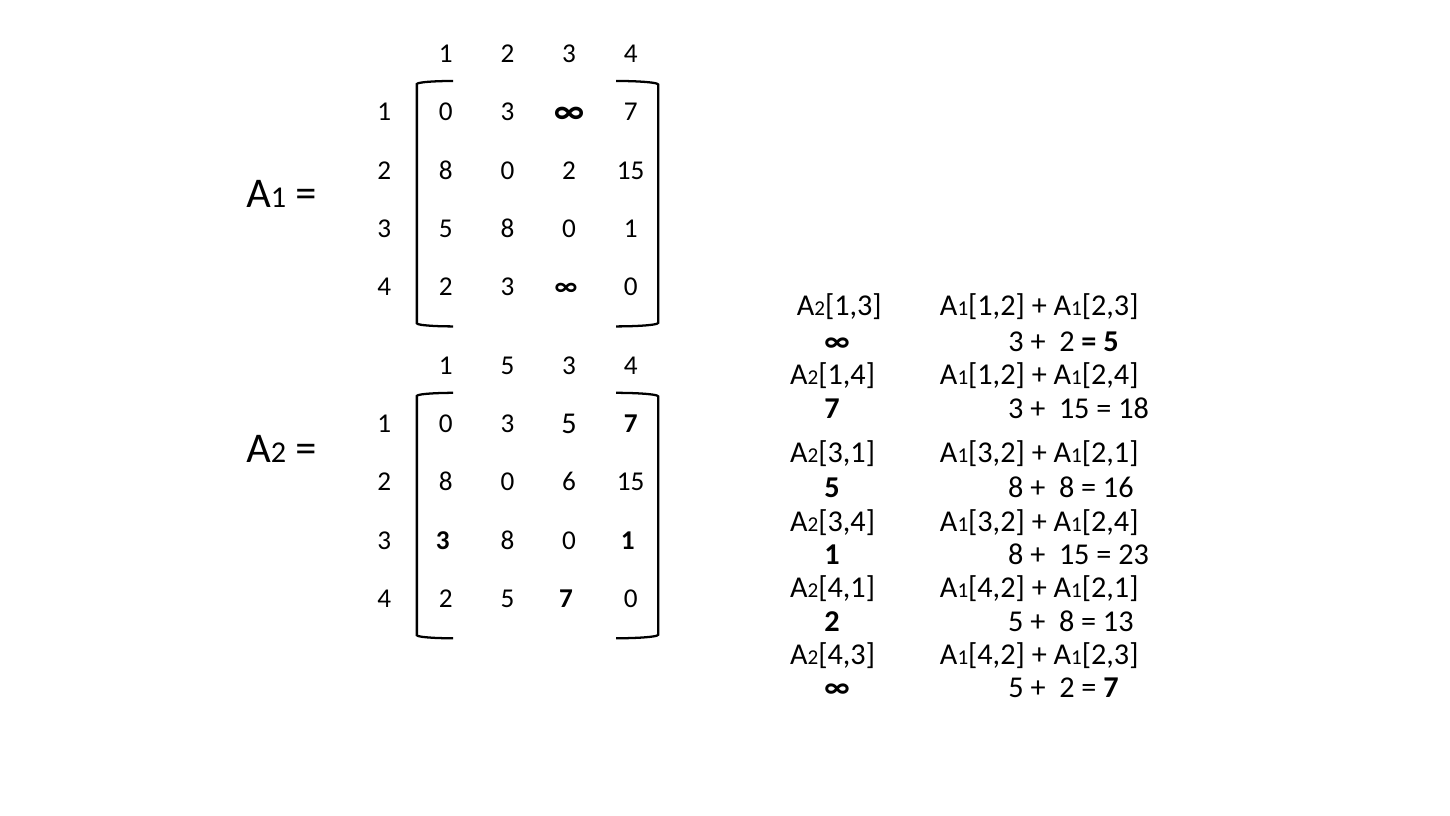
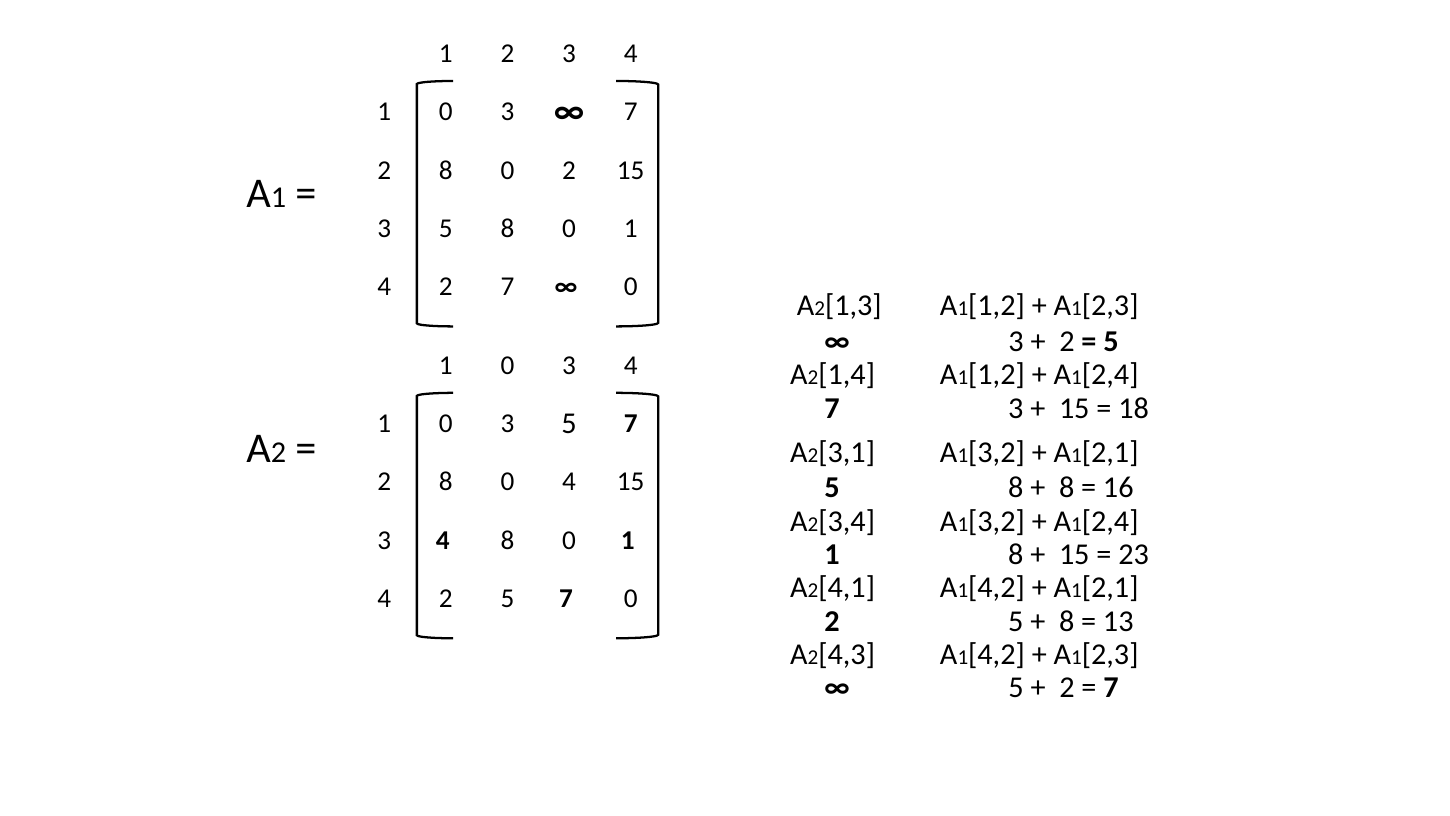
4 2 3: 3 -> 7
5 at (507, 365): 5 -> 0
0 6: 6 -> 4
3 at (443, 540): 3 -> 4
